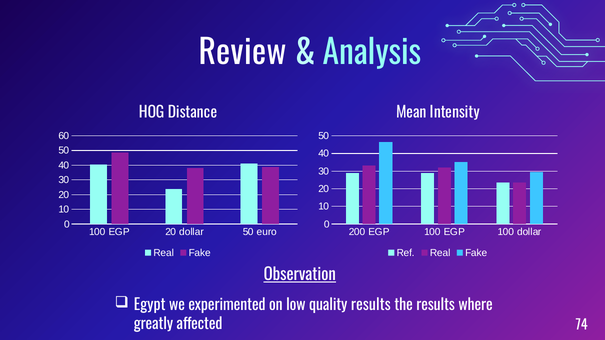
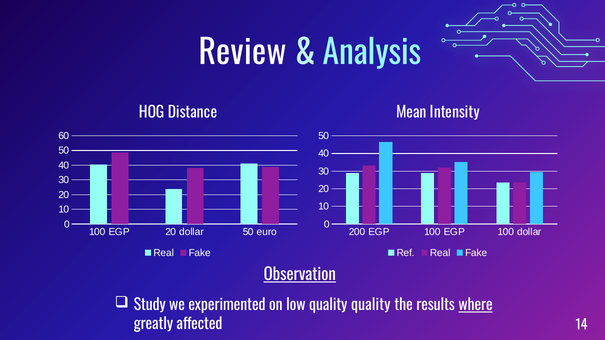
Egypt: Egypt -> Study
quality results: results -> quality
where underline: none -> present
74: 74 -> 14
